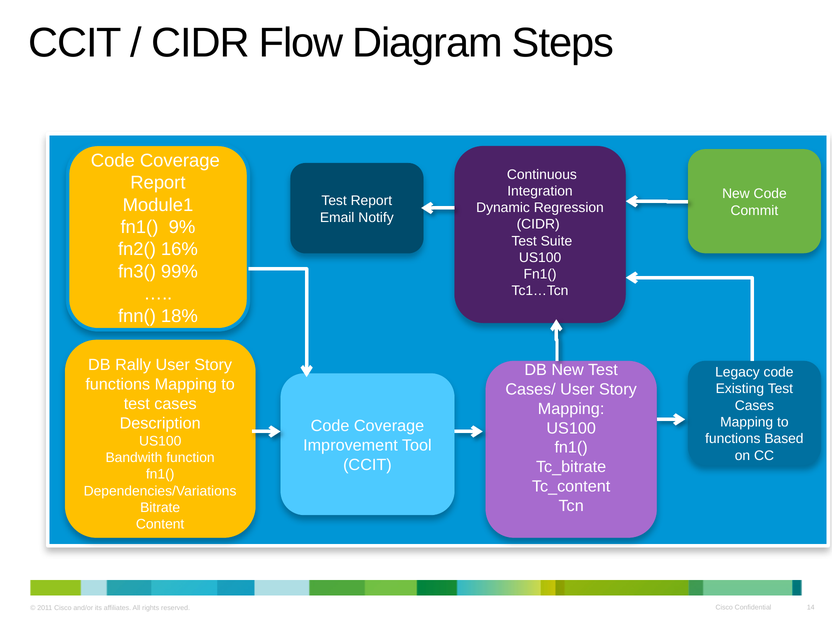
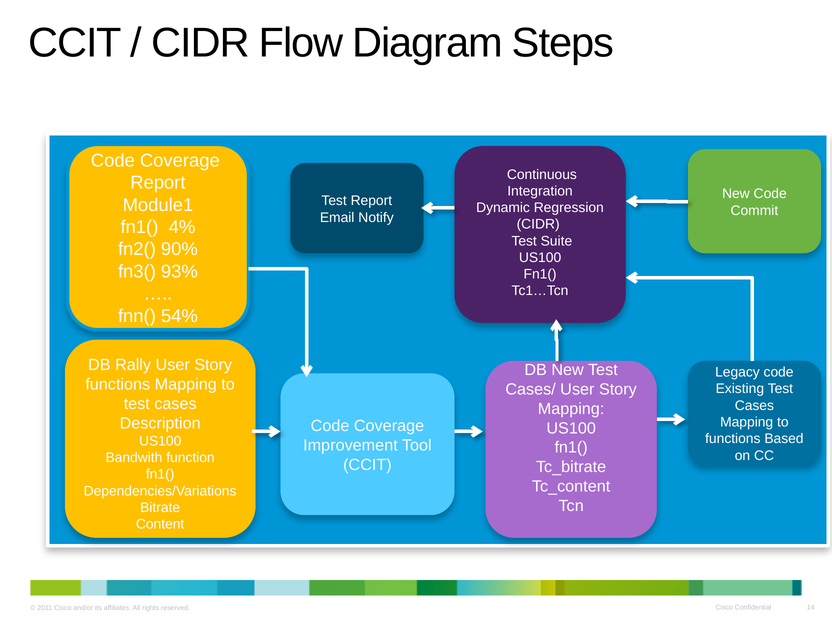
9%: 9% -> 4%
16%: 16% -> 90%
99%: 99% -> 93%
18%: 18% -> 54%
